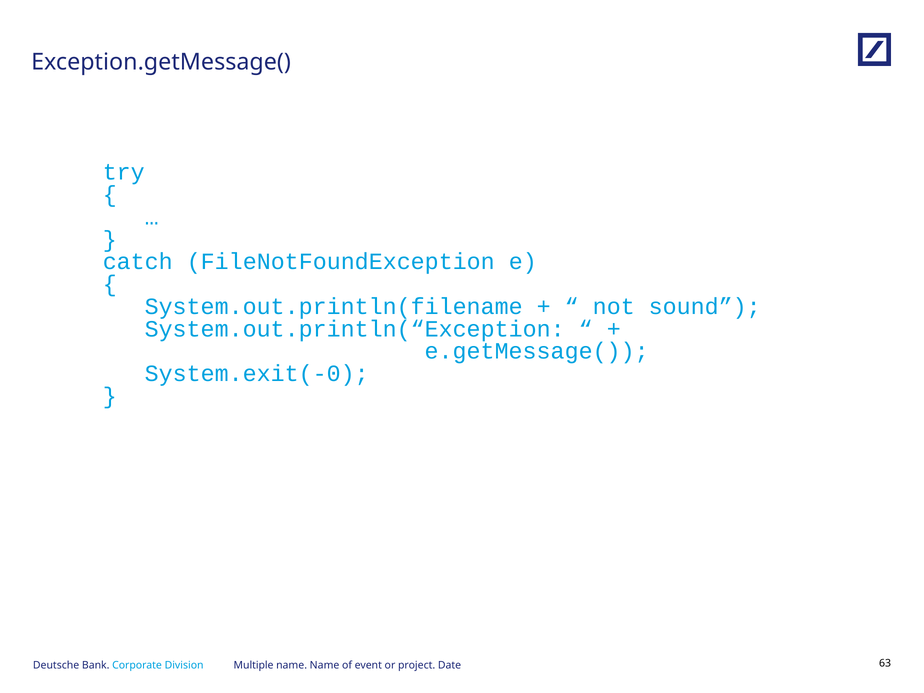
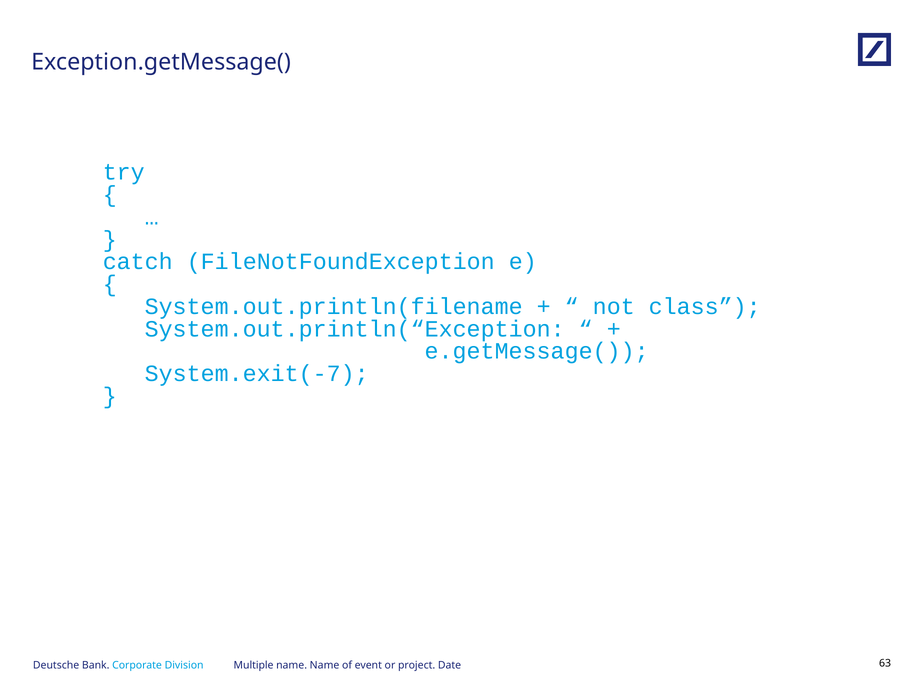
sound: sound -> class
System.exit(-0: System.exit(-0 -> System.exit(-7
